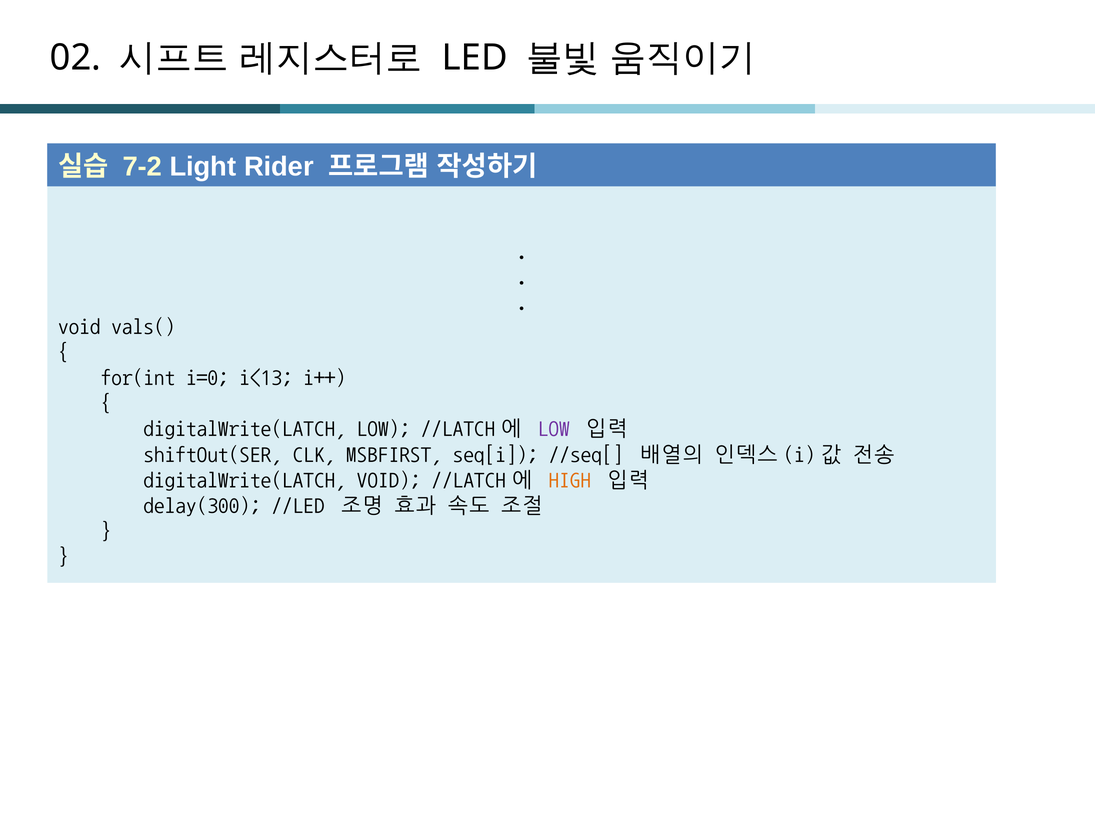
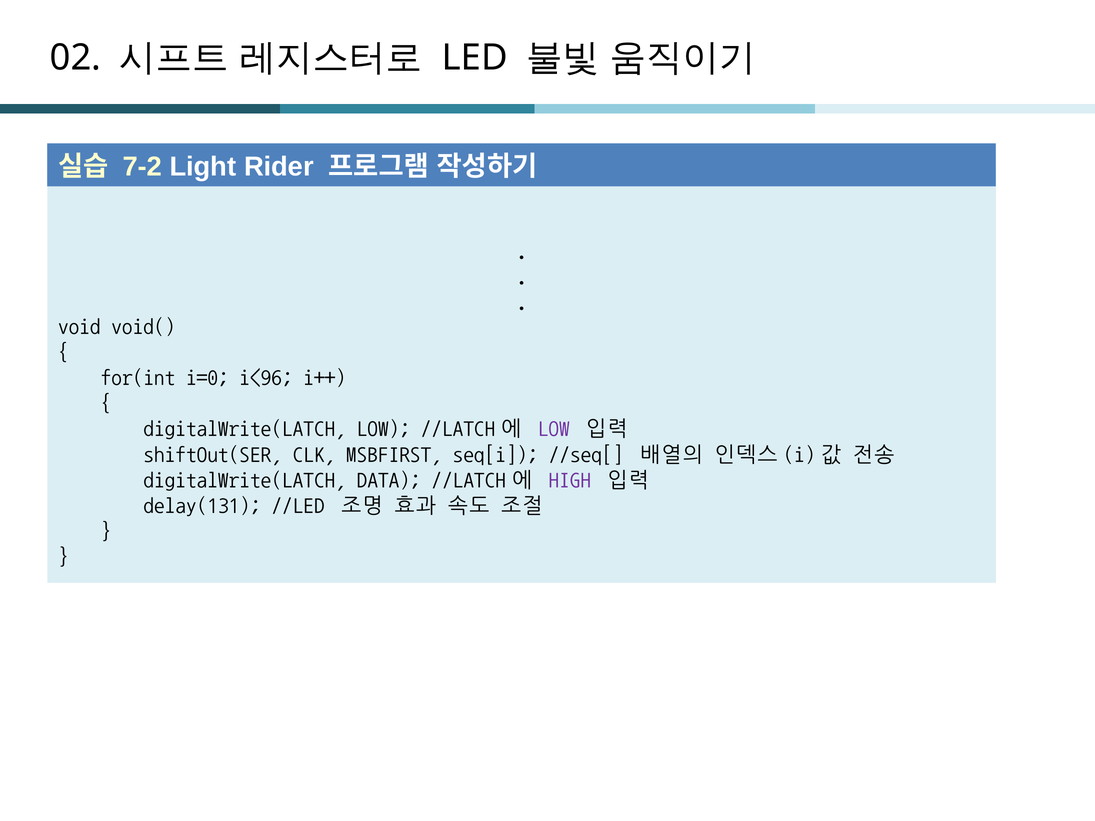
vals(: vals( -> void(
i<13: i<13 -> i<96
digitalWrite(LATCH VOID: VOID -> DATA
HIGH colour: orange -> purple
delay(300: delay(300 -> delay(131
